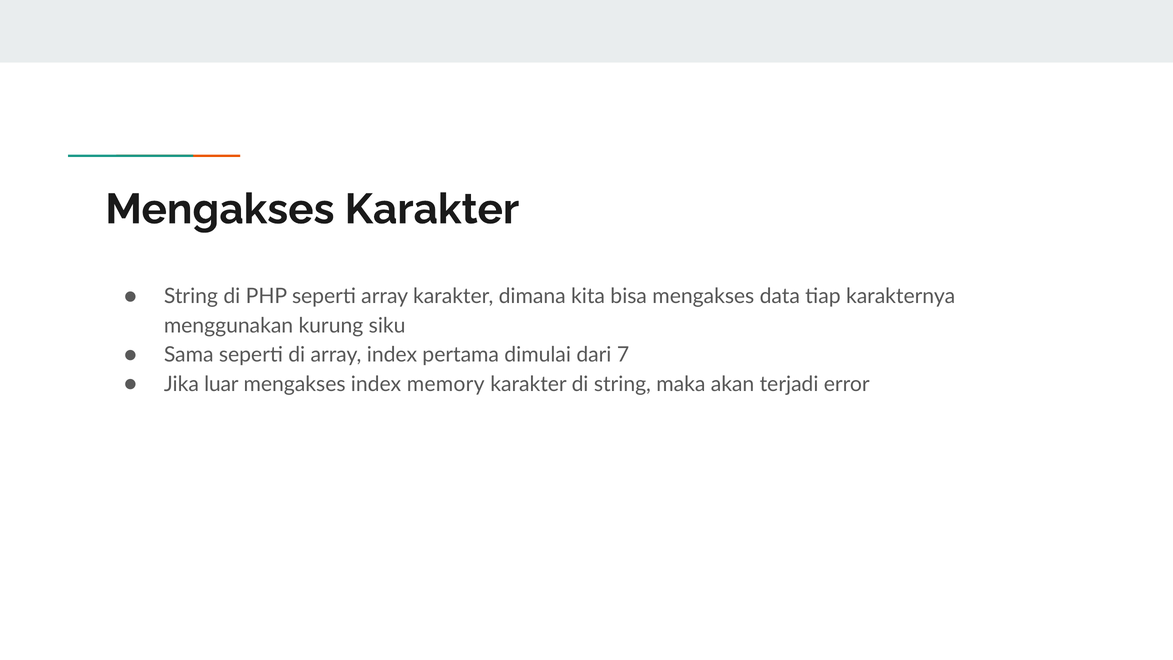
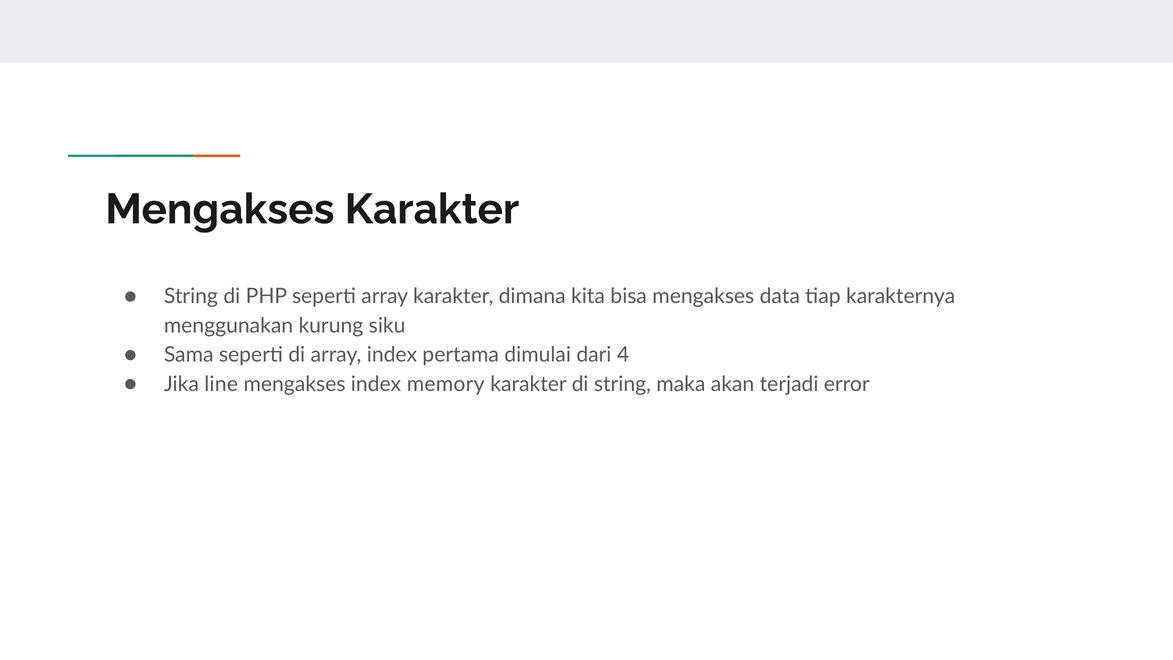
7: 7 -> 4
luar: luar -> line
